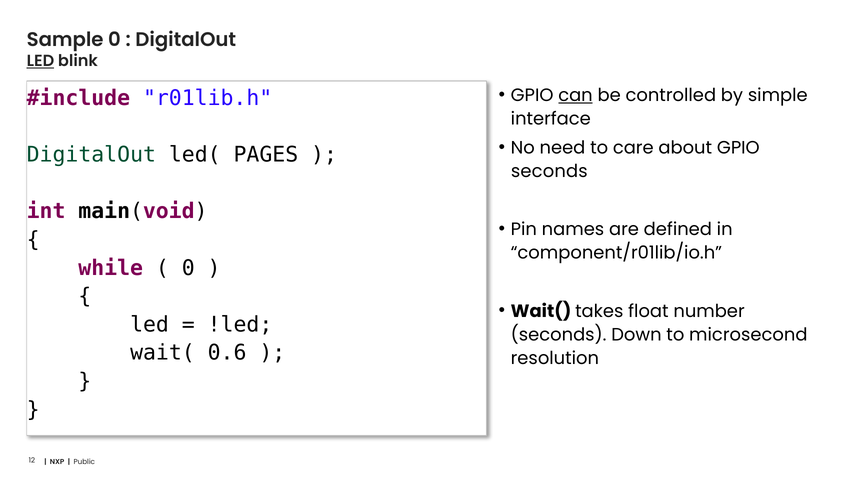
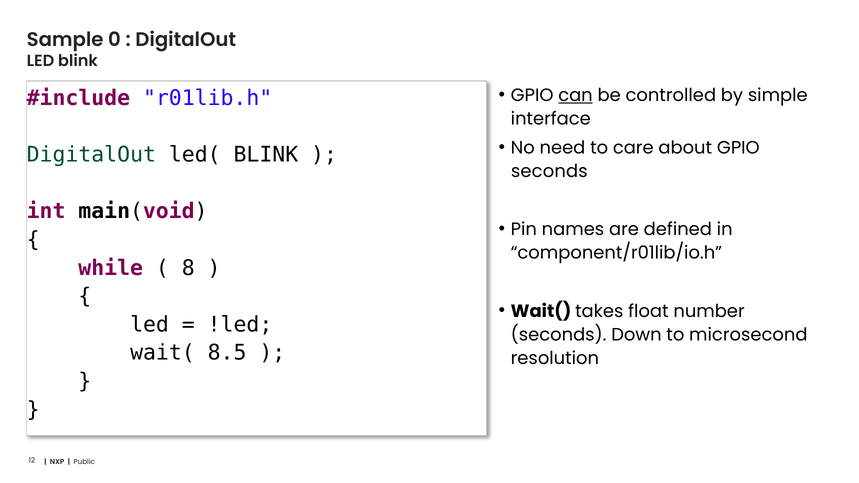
LED at (40, 61) underline: present -> none
led( PAGES: PAGES -> BLINK
0 at (188, 268): 0 -> 8
0.6: 0.6 -> 8.5
